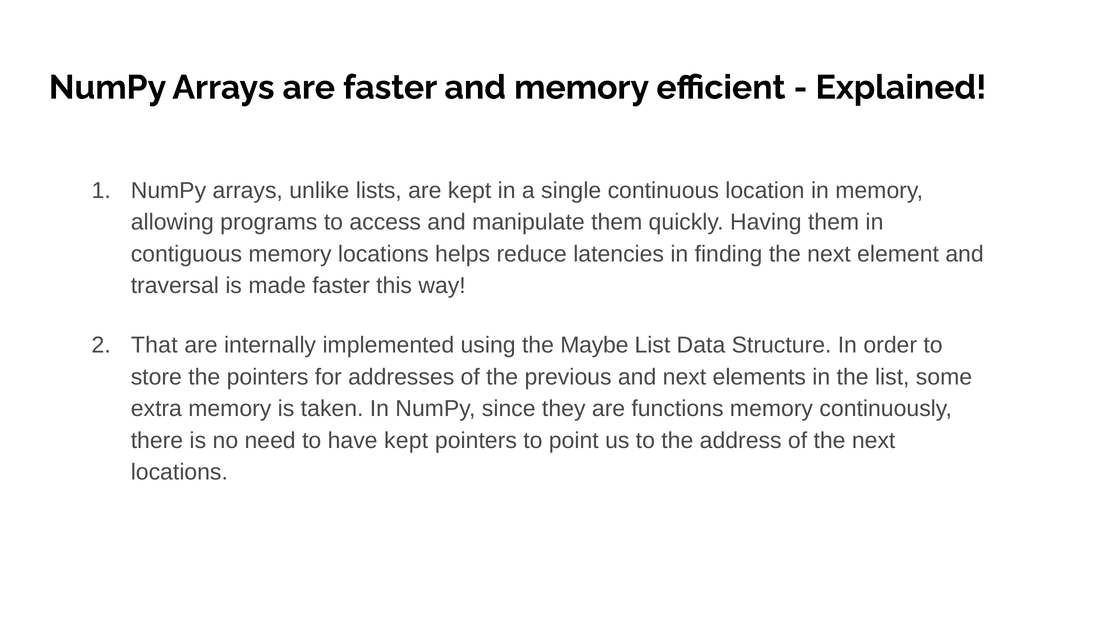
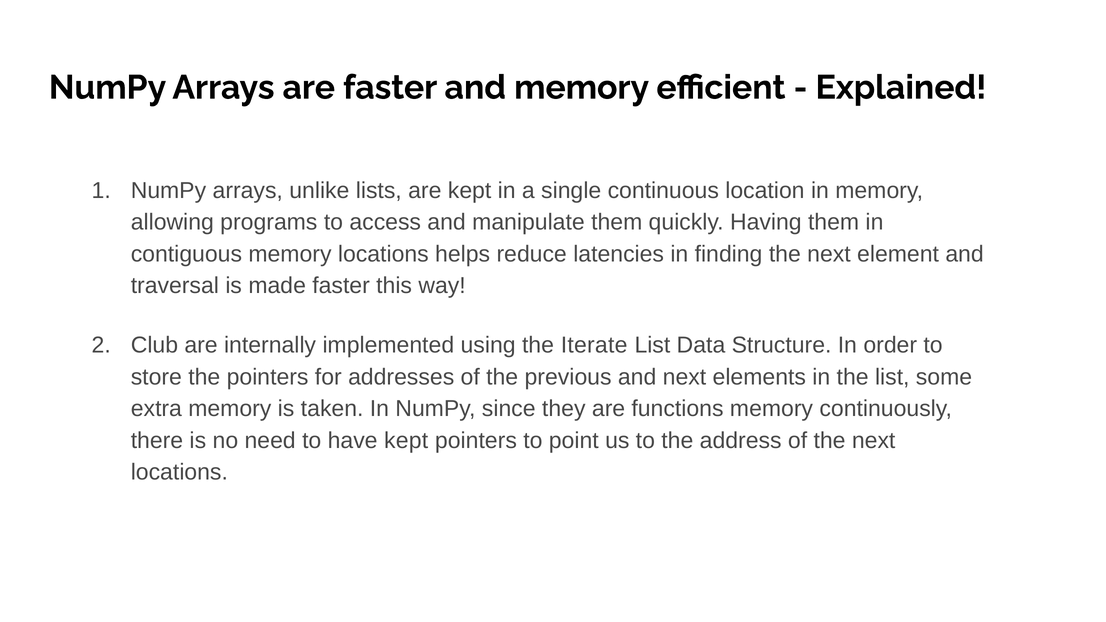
That: That -> Club
Maybe: Maybe -> Iterate
